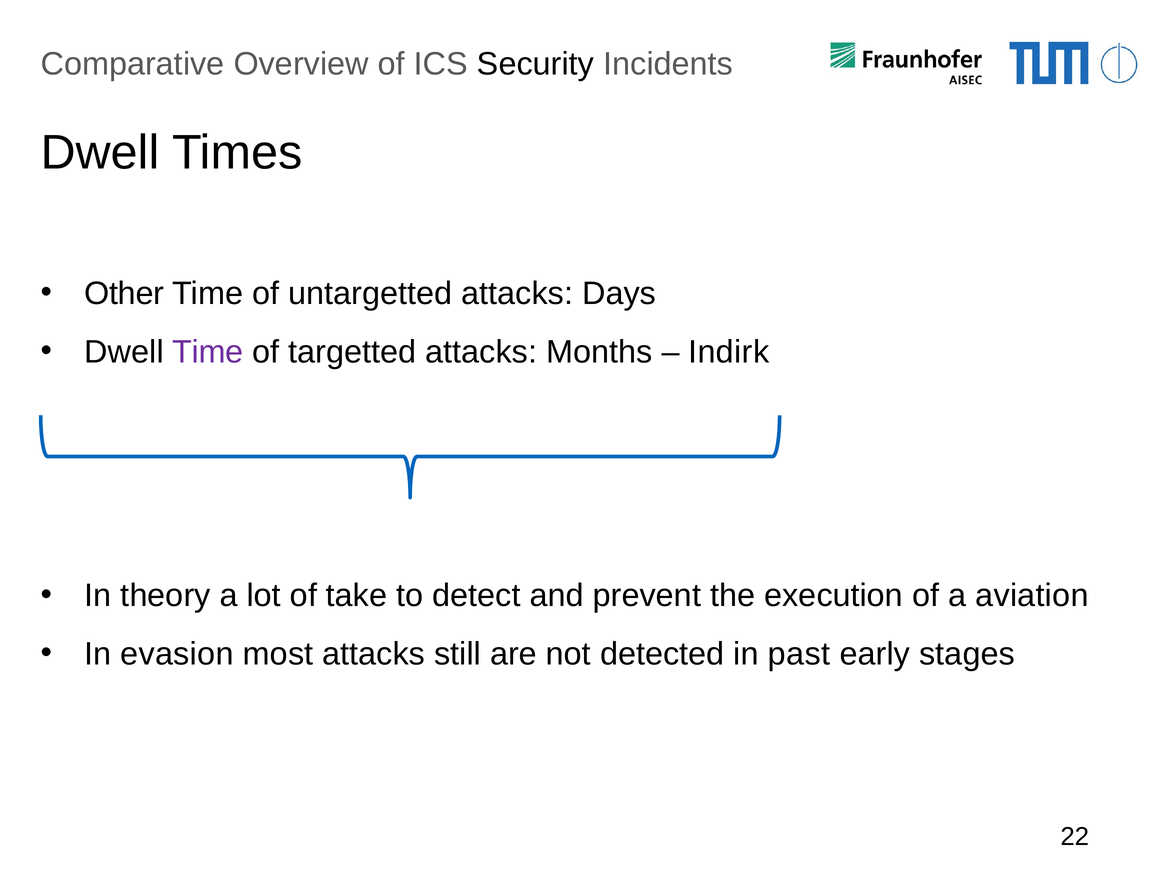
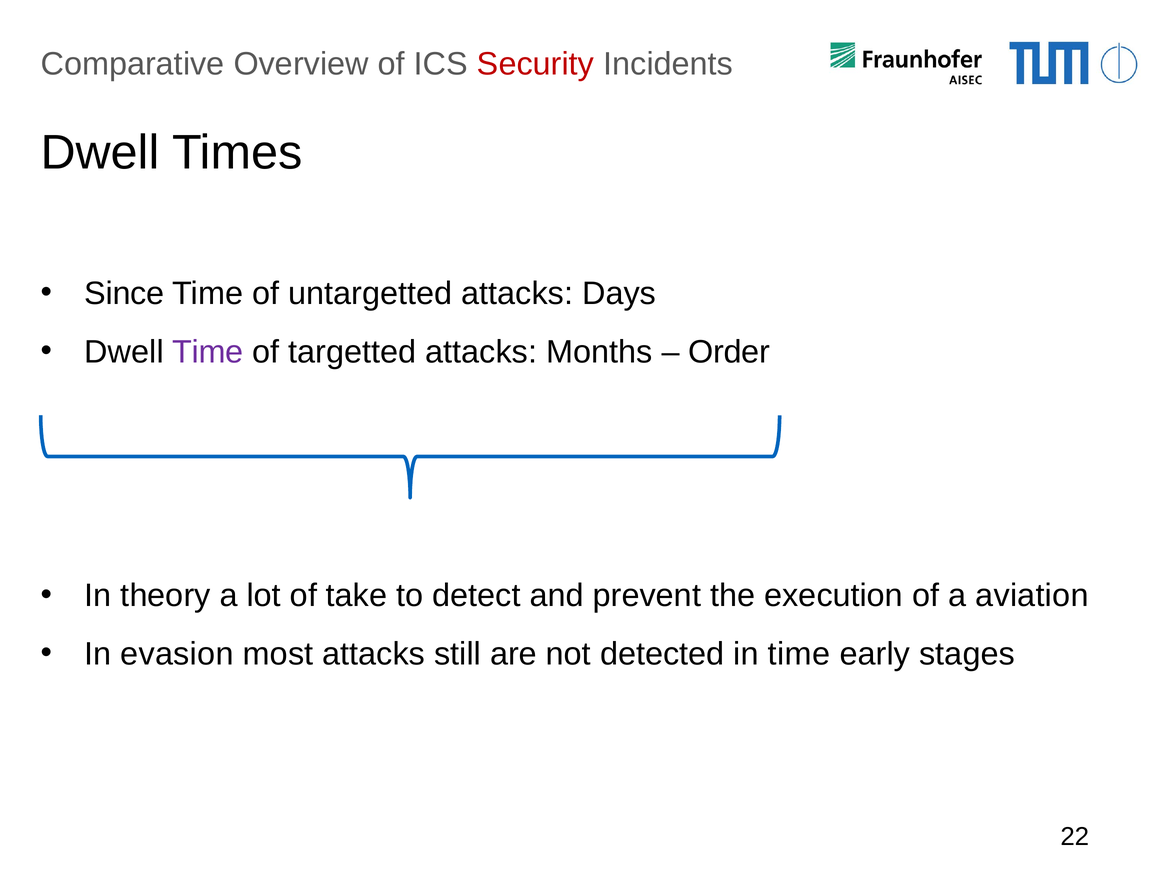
Security colour: black -> red
Other: Other -> Since
Indirk: Indirk -> Order
in past: past -> time
